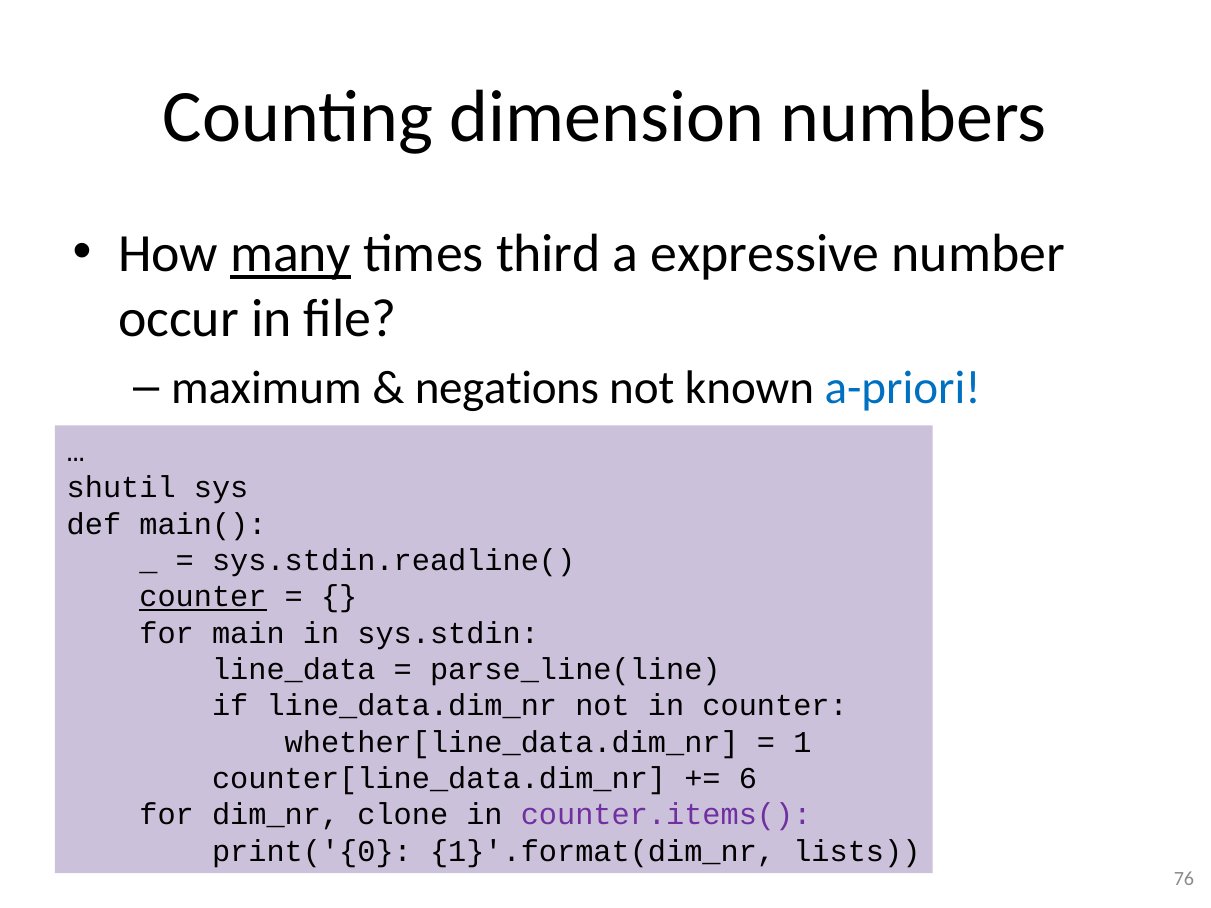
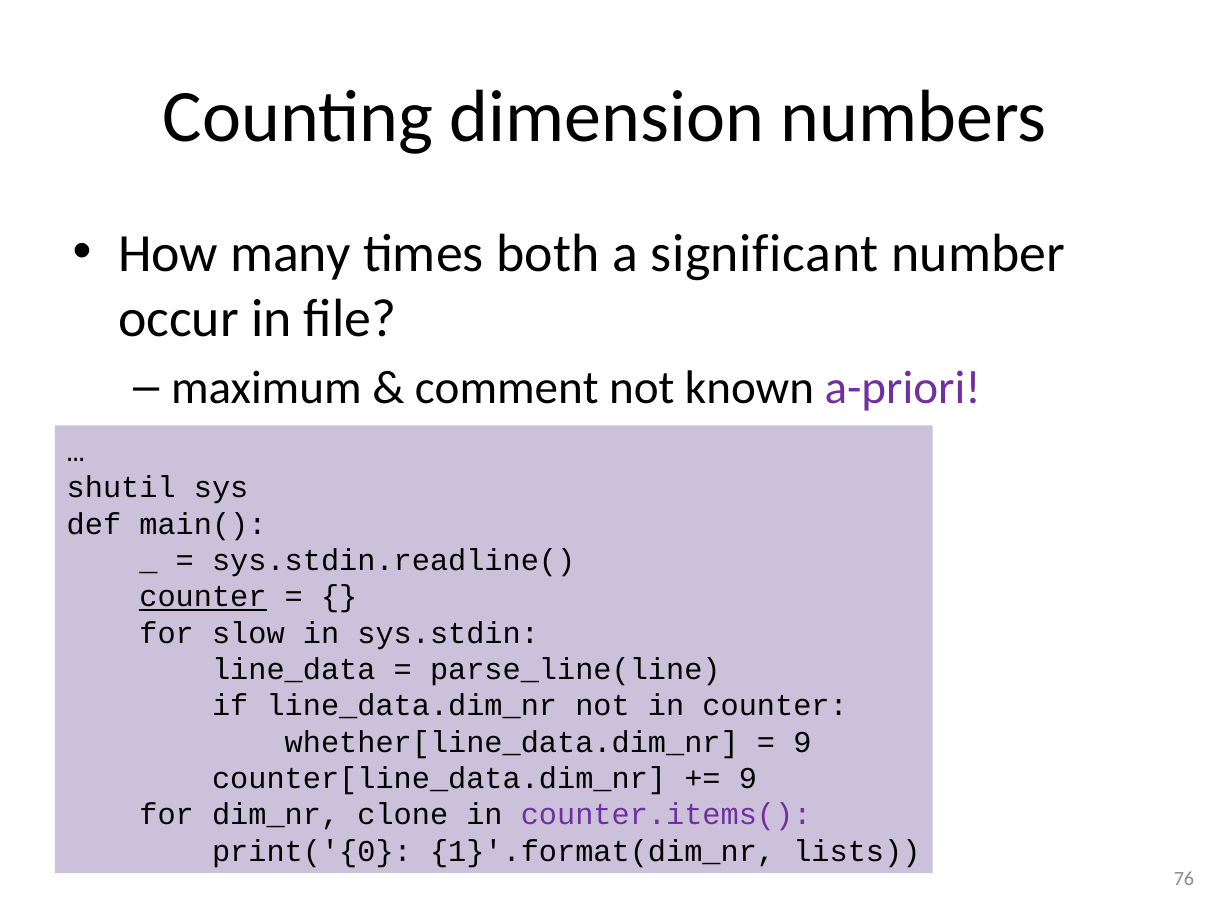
many underline: present -> none
third: third -> both
expressive: expressive -> significant
negations: negations -> comment
a-priori colour: blue -> purple
main: main -> slow
1 at (802, 742): 1 -> 9
6 at (748, 779): 6 -> 9
